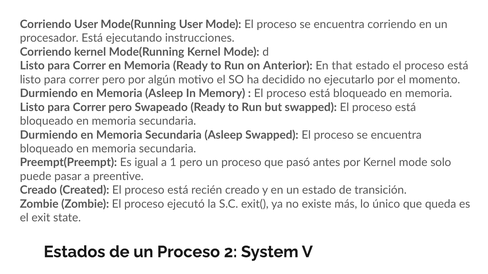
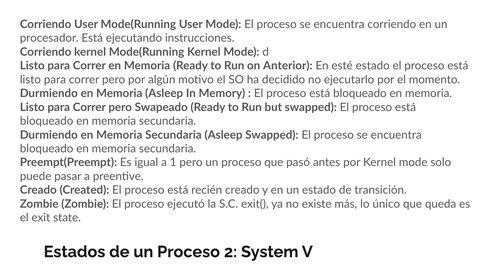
that: that -> esté
